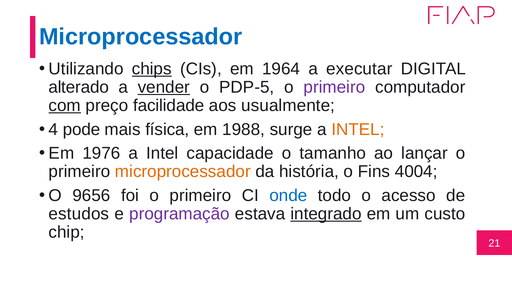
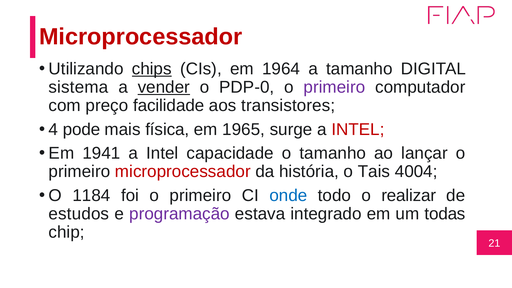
Microprocessador at (141, 37) colour: blue -> red
a executar: executar -> tamanho
alterado: alterado -> sistema
PDP-5: PDP-5 -> PDP-0
com underline: present -> none
usualmente: usualmente -> transistores
1988: 1988 -> 1965
INTEL at (358, 129) colour: orange -> red
1976: 1976 -> 1941
microprocessador at (183, 172) colour: orange -> red
Fins: Fins -> Tais
9656: 9656 -> 1184
acesso: acesso -> realizar
integrado underline: present -> none
custo: custo -> todas
